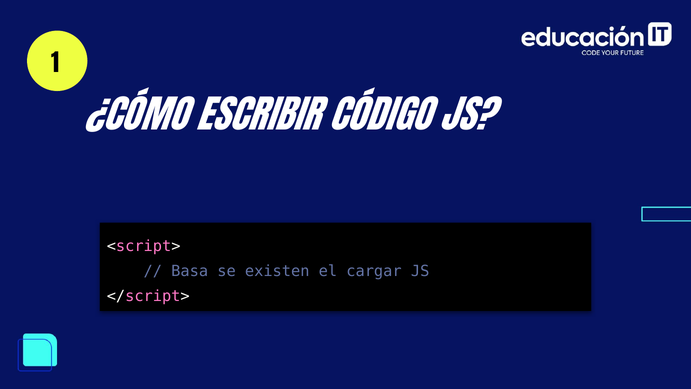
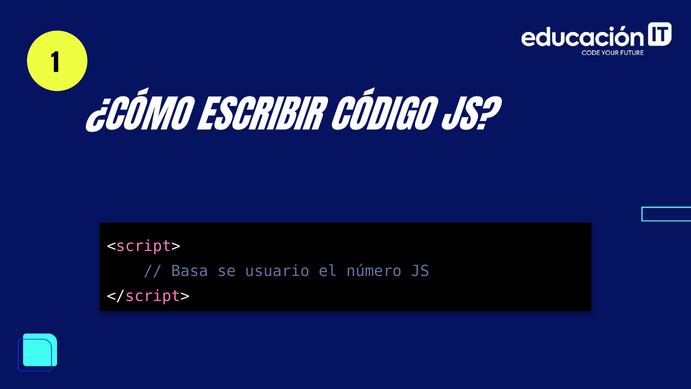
existen: existen -> usuario
cargar: cargar -> número
